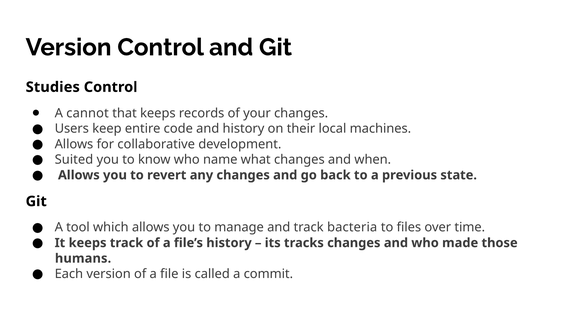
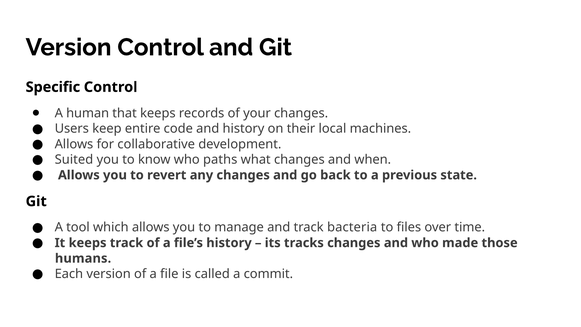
Studies: Studies -> Specific
cannot: cannot -> human
name: name -> paths
